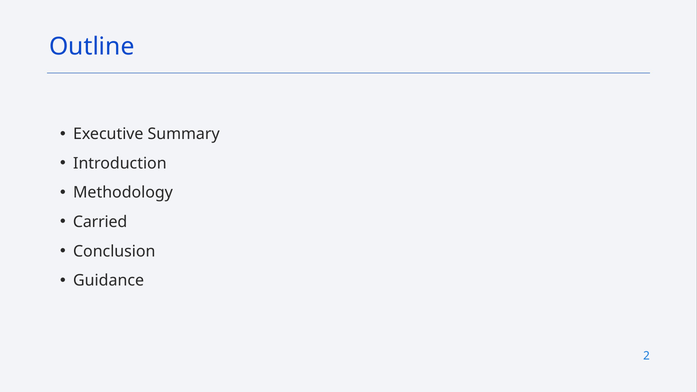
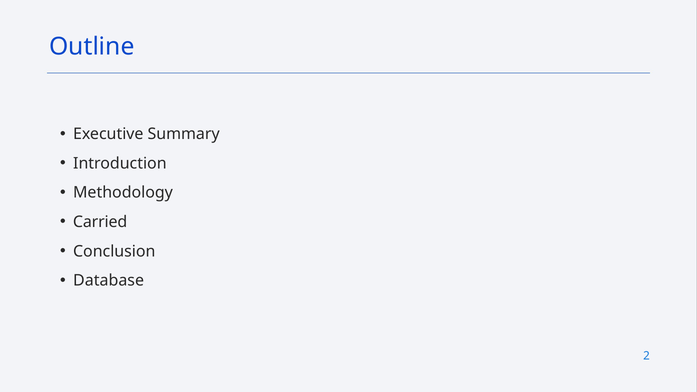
Guidance: Guidance -> Database
